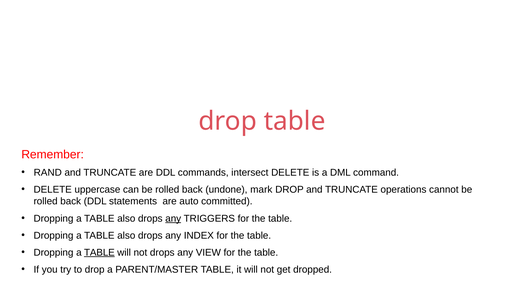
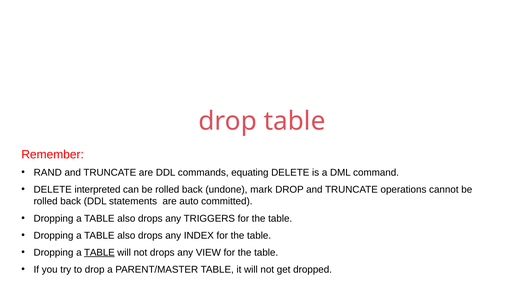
intersect: intersect -> equating
uppercase: uppercase -> interpreted
any at (173, 218) underline: present -> none
